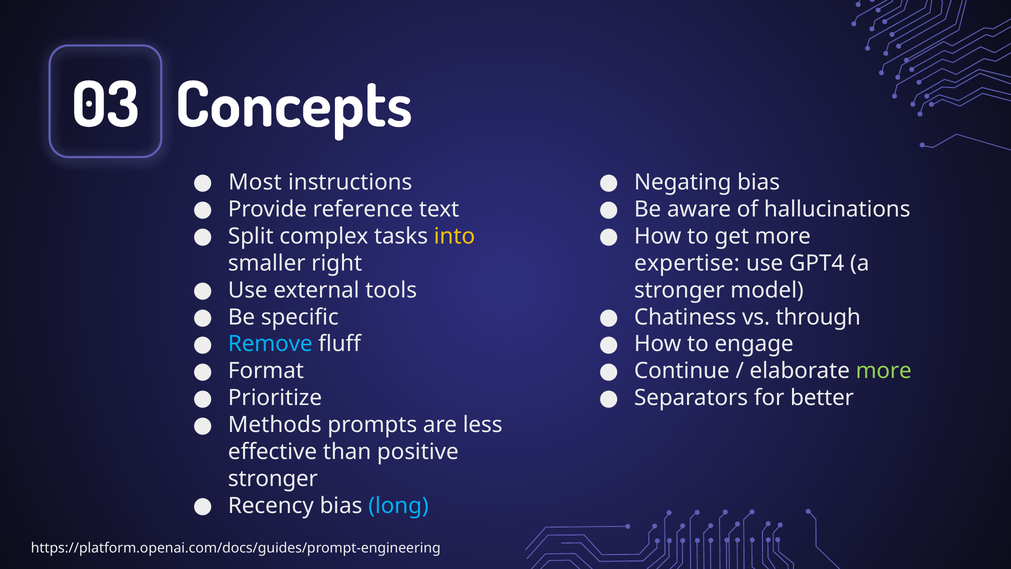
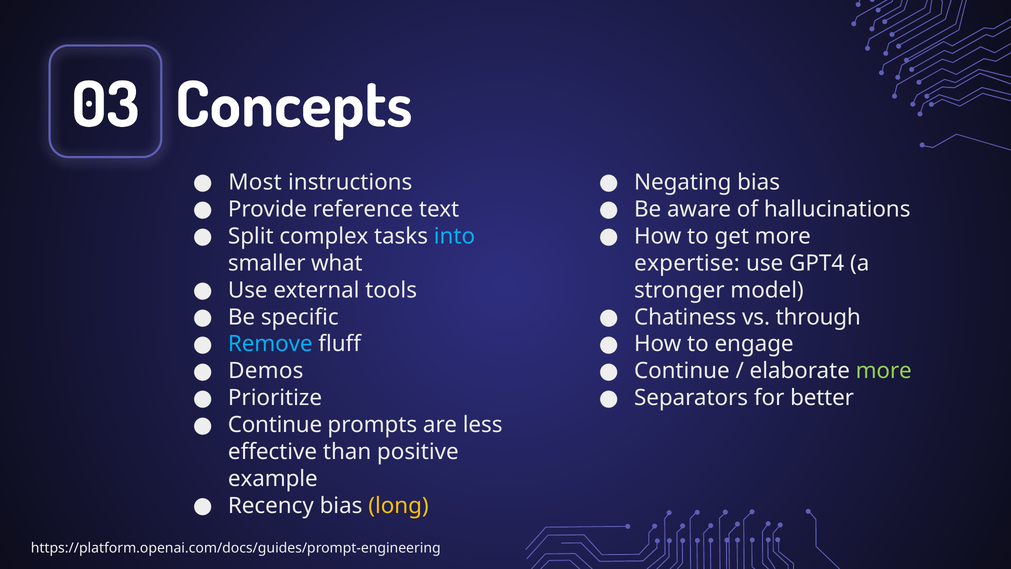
into colour: yellow -> light blue
right: right -> what
Format: Format -> Demos
Methods at (275, 425): Methods -> Continue
stronger at (273, 479): stronger -> example
long colour: light blue -> yellow
